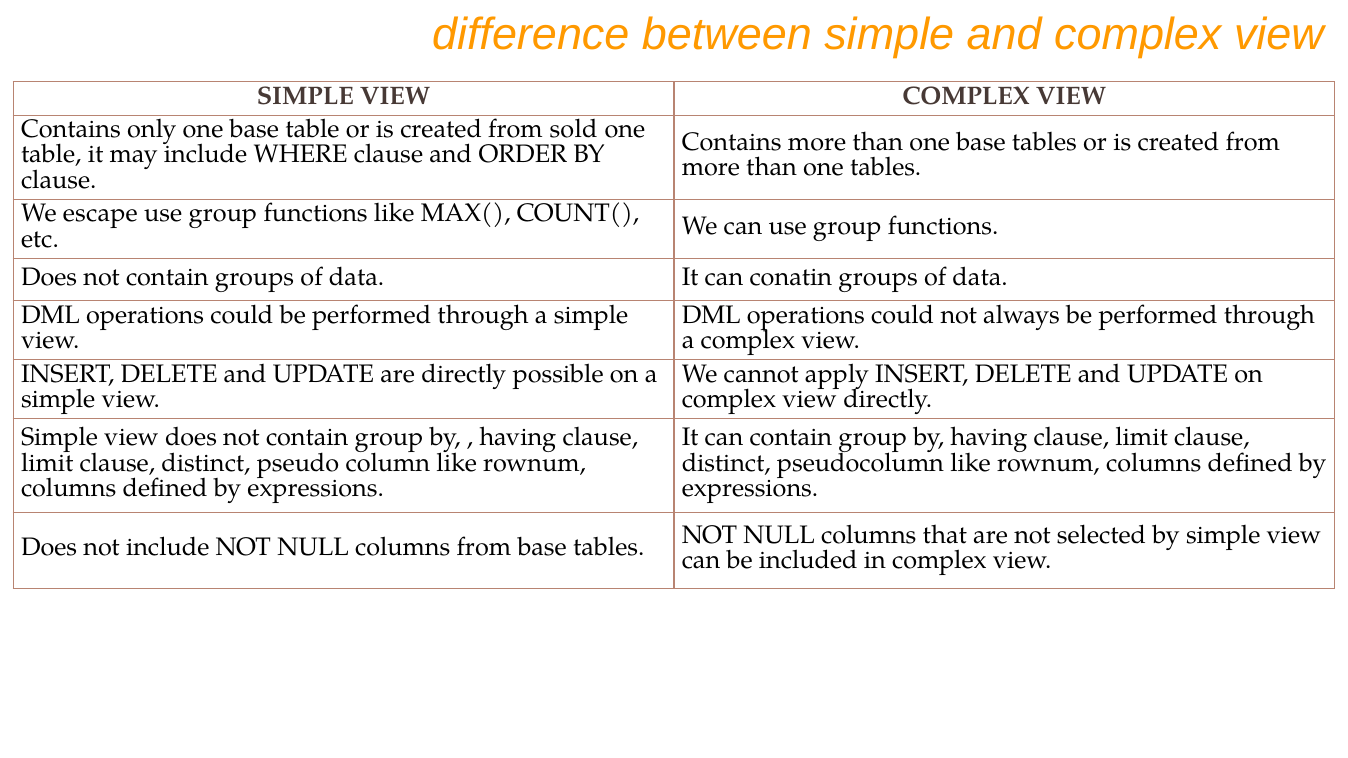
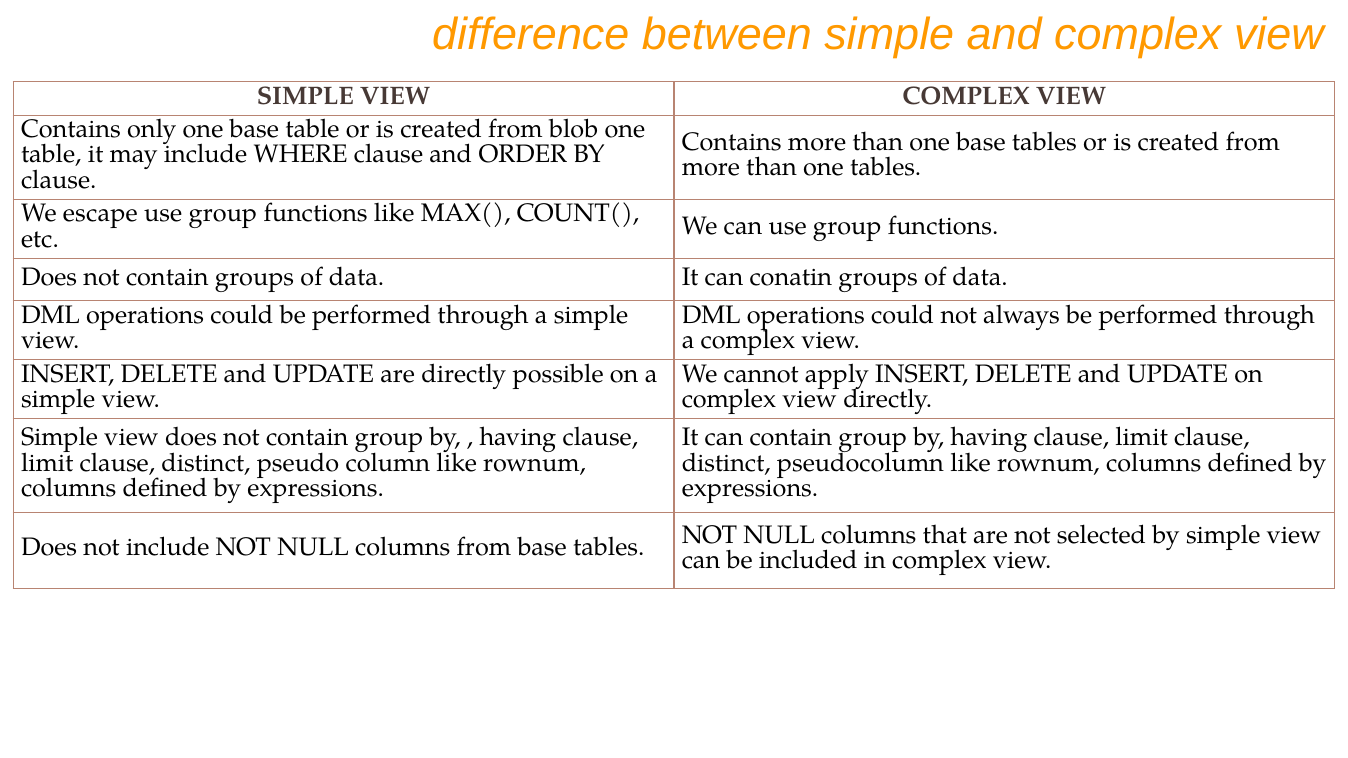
sold: sold -> blob
